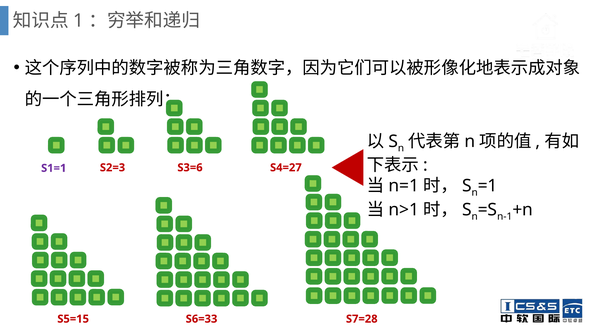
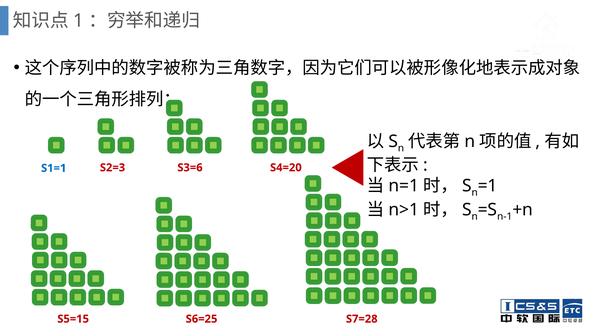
S1=1 colour: purple -> blue
S4=27: S4=27 -> S4=20
S6=33: S6=33 -> S6=25
